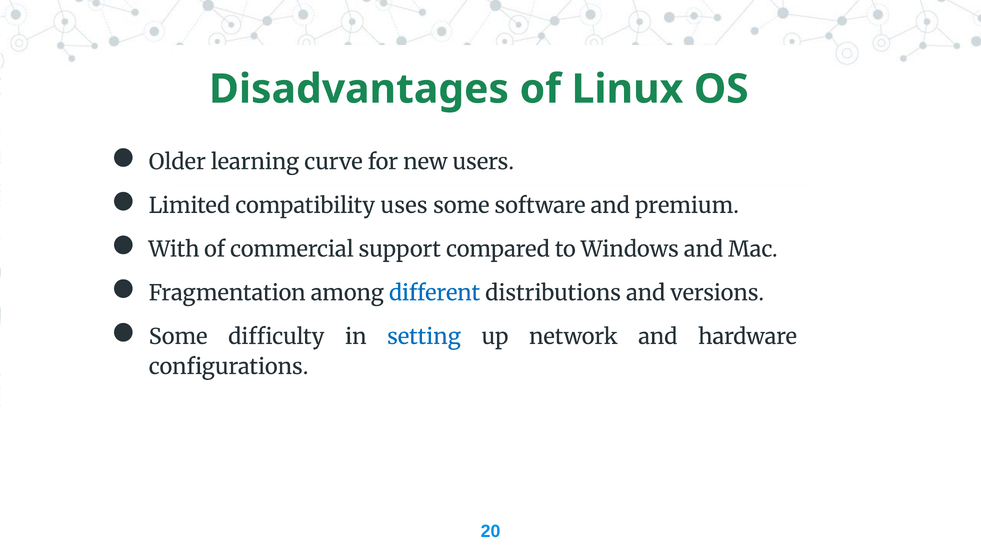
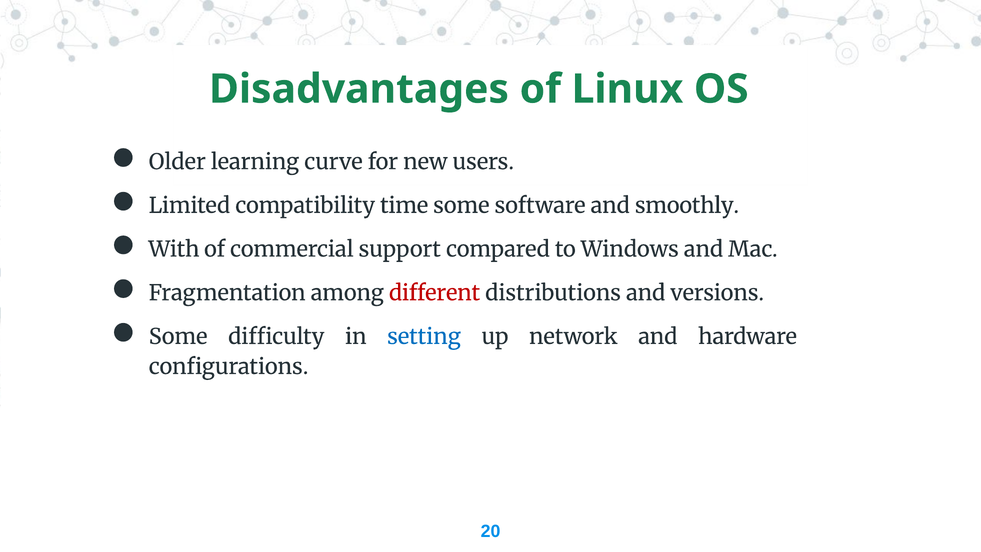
uses: uses -> time
premium: premium -> smoothly
different colour: blue -> red
